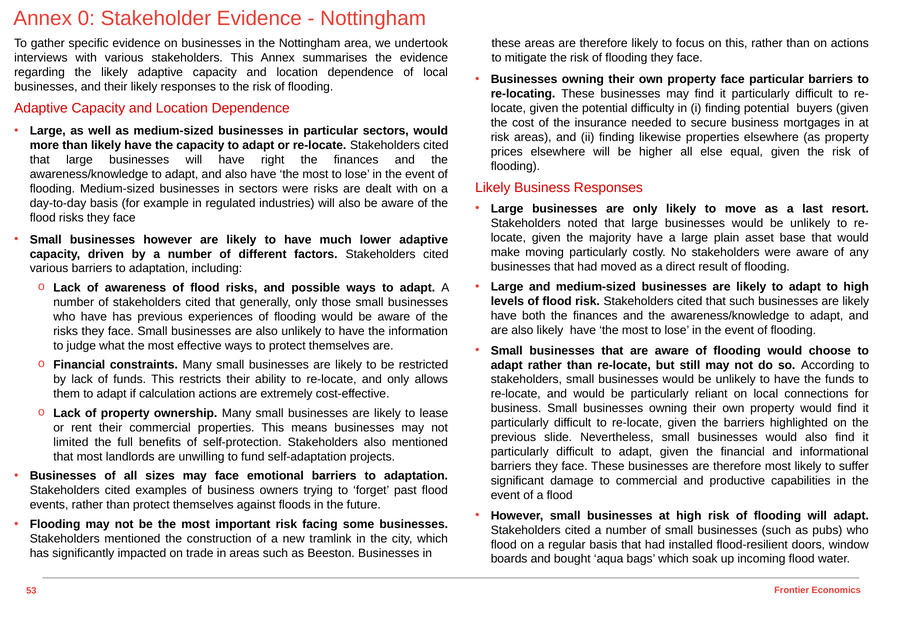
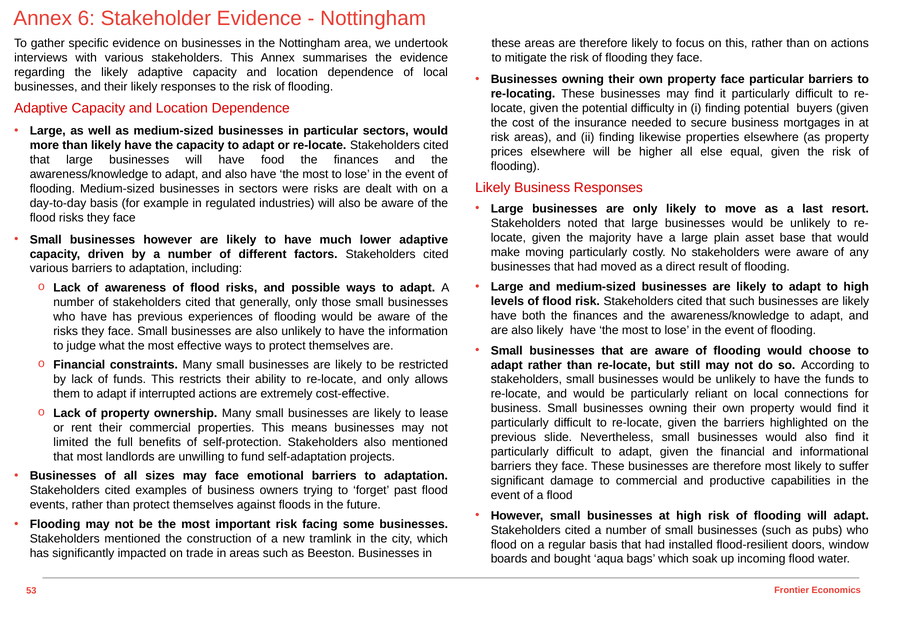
0: 0 -> 6
right: right -> food
calculation: calculation -> interrupted
